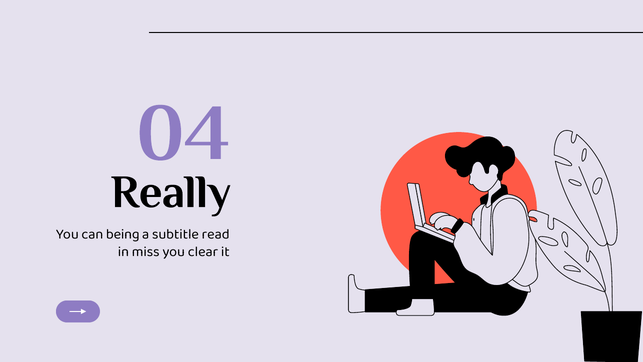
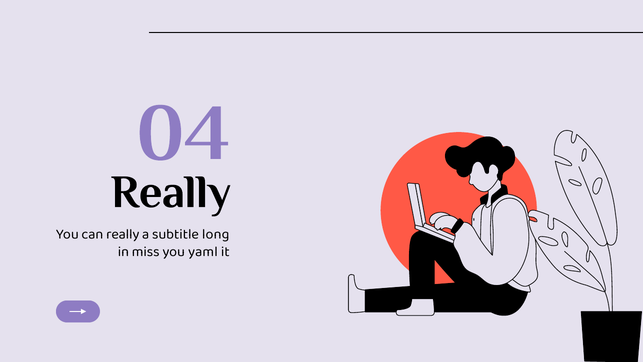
can being: being -> really
read: read -> long
clear: clear -> yaml
